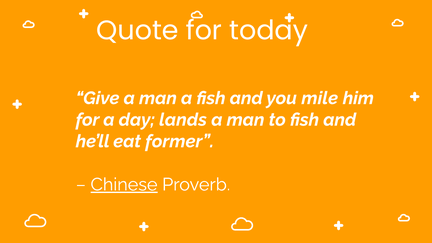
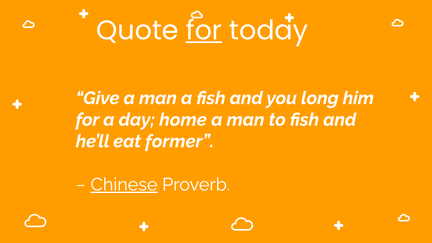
for at (204, 31) underline: none -> present
mile: mile -> long
lands: lands -> home
